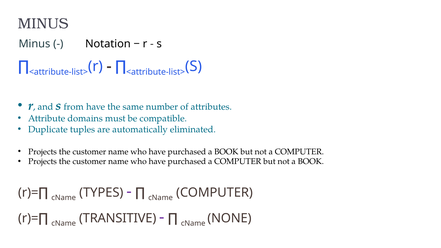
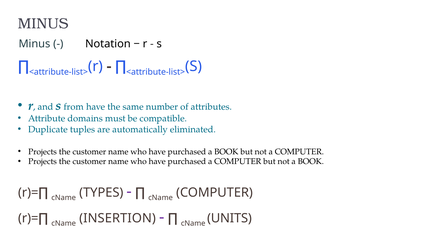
TRANSITIVE: TRANSITIVE -> INSERTION
NONE: NONE -> UNITS
